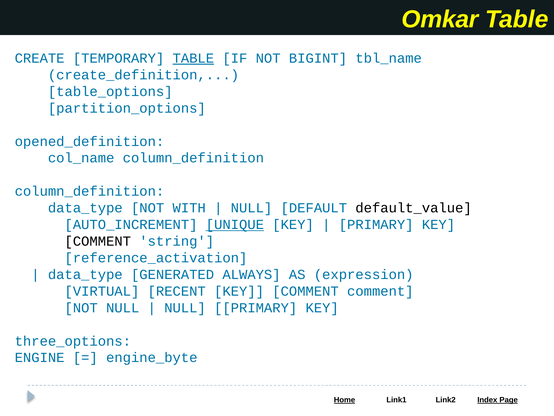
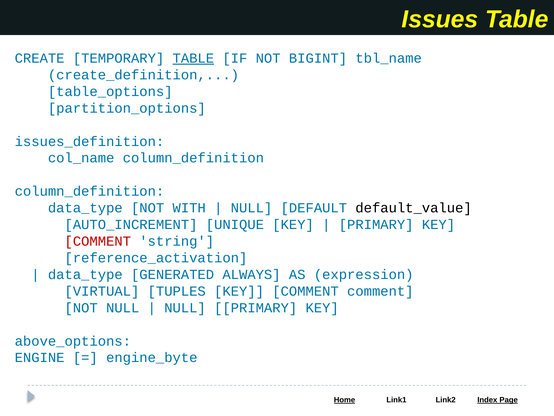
Omkar: Omkar -> Issues
opened_definition: opened_definition -> issues_definition
UNIQUE underline: present -> none
COMMENT at (98, 241) colour: black -> red
RECENT: RECENT -> TUPLES
three_options: three_options -> above_options
